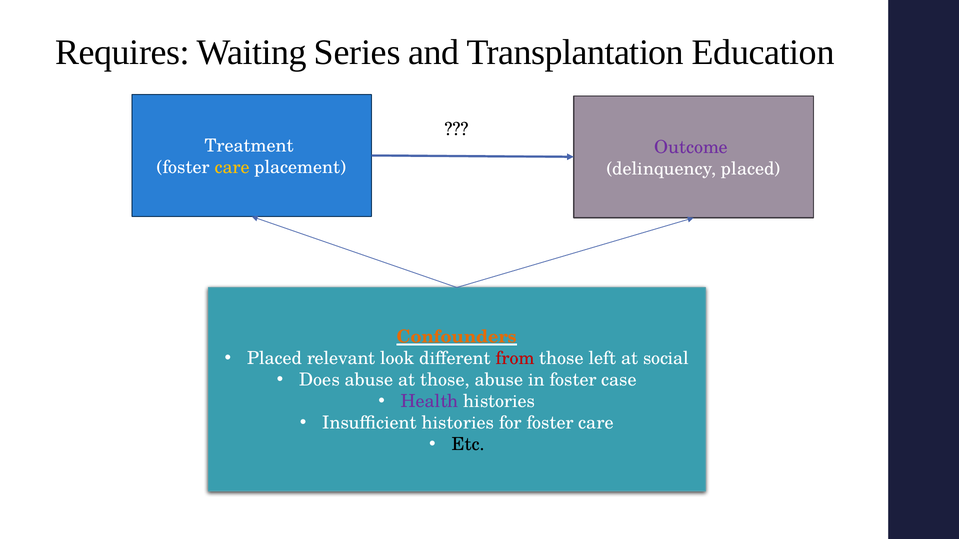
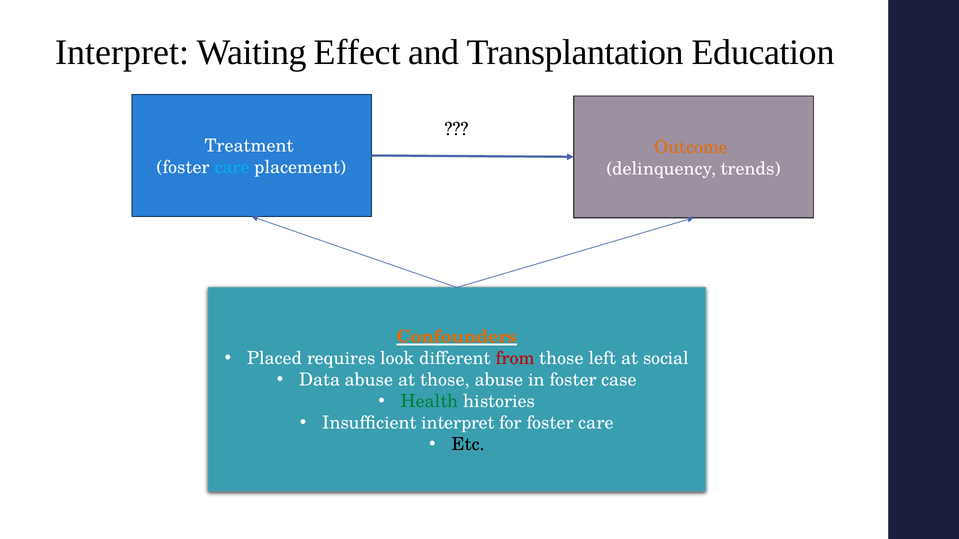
Requires at (122, 52): Requires -> Interpret
Series: Series -> Effect
Outcome colour: purple -> orange
care at (232, 168) colour: yellow -> light blue
delinquency placed: placed -> trends
relevant: relevant -> requires
Does: Does -> Data
Health colour: purple -> green
Insufficient histories: histories -> interpret
